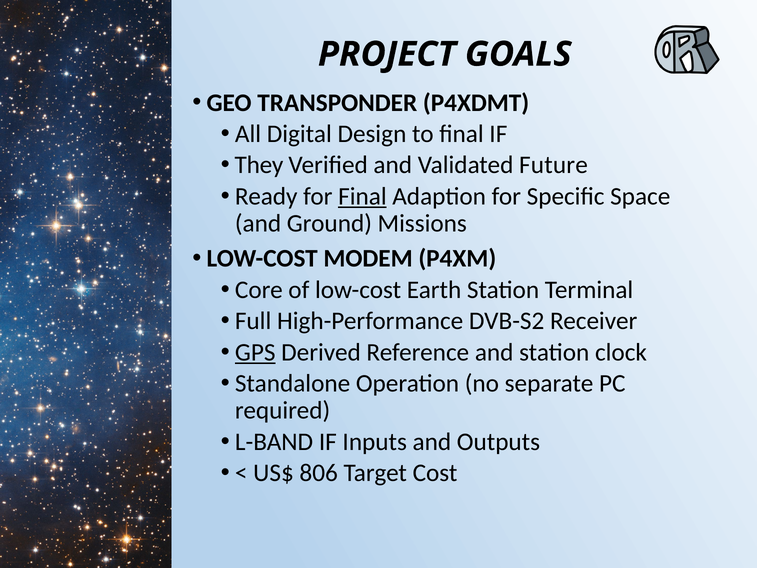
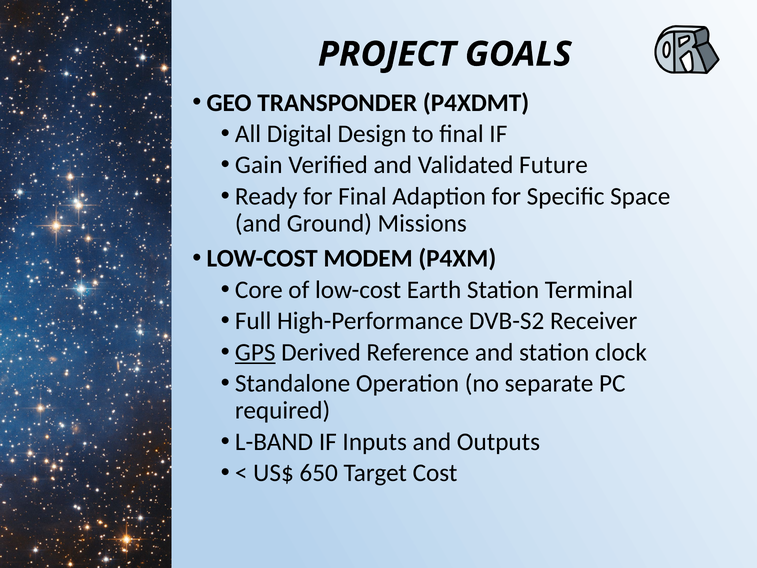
They: They -> Gain
Final at (362, 196) underline: present -> none
806: 806 -> 650
